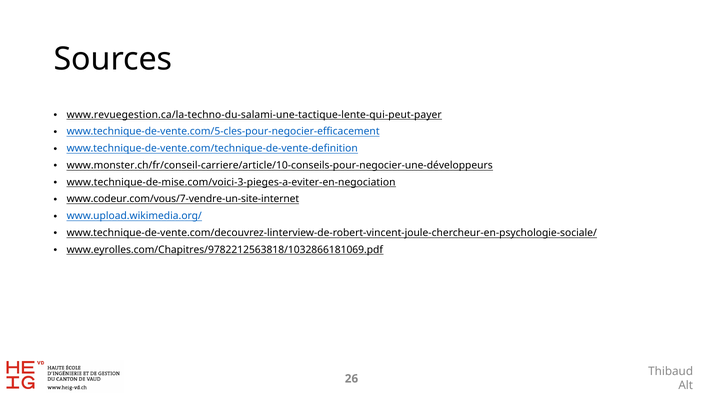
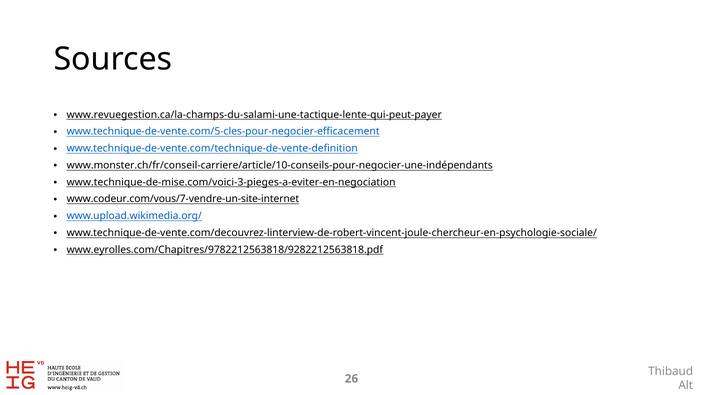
www.revuegestion.ca/la-techno-du-salami-une-tactique-lente-qui-peut-payer: www.revuegestion.ca/la-techno-du-salami-une-tactique-lente-qui-peut-payer -> www.revuegestion.ca/la-champs-du-salami-une-tactique-lente-qui-peut-payer
www.monster.ch/fr/conseil-carriere/article/10-conseils-pour-negocier-une-développeurs: www.monster.ch/fr/conseil-carriere/article/10-conseils-pour-negocier-une-développeurs -> www.monster.ch/fr/conseil-carriere/article/10-conseils-pour-negocier-une-indépendants
www.eyrolles.com/Chapitres/9782212563818/1032866181069.pdf: www.eyrolles.com/Chapitres/9782212563818/1032866181069.pdf -> www.eyrolles.com/Chapitres/9782212563818/9282212563818.pdf
